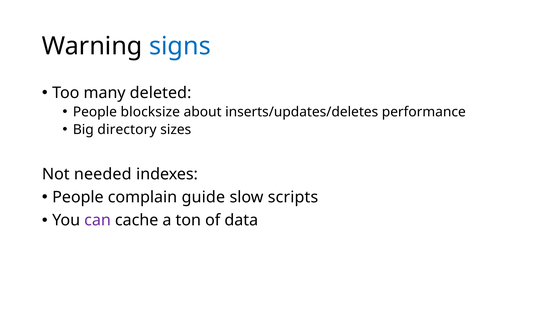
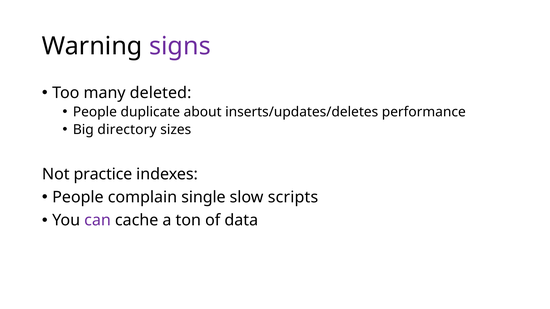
signs colour: blue -> purple
blocksize: blocksize -> duplicate
needed: needed -> practice
guide: guide -> single
